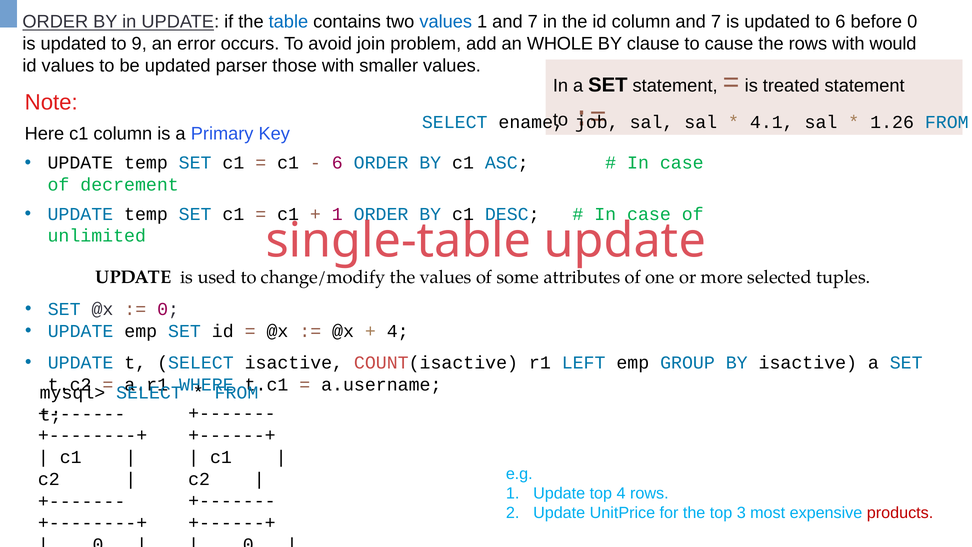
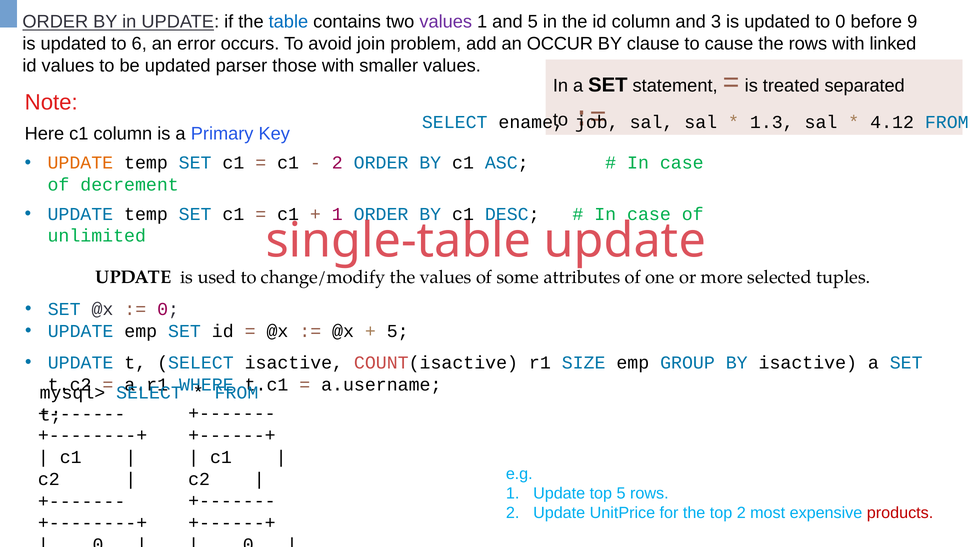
values at (446, 22) colour: blue -> purple
1 and 7: 7 -> 5
column and 7: 7 -> 3
to 6: 6 -> 0
before 0: 0 -> 9
to 9: 9 -> 6
WHOLE: WHOLE -> OCCUR
would: would -> linked
treated statement: statement -> separated
4.1: 4.1 -> 1.3
1.26: 1.26 -> 4.12
UPDATE at (80, 163) colour: black -> orange
6 at (337, 163): 6 -> 2
4 at (398, 331): 4 -> 5
LEFT: LEFT -> SIZE
top 4: 4 -> 5
top 3: 3 -> 2
